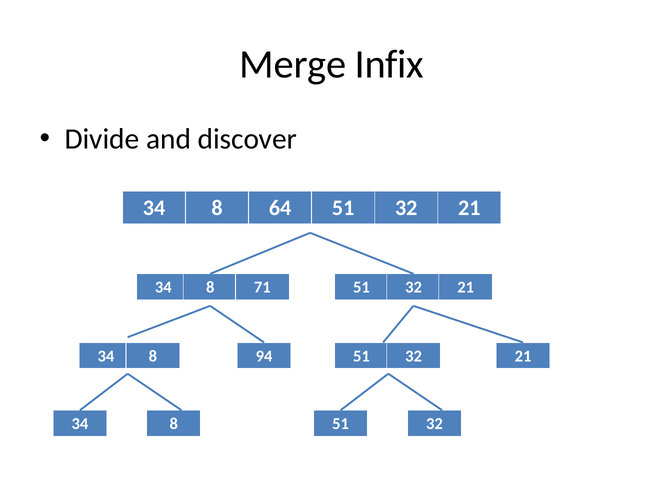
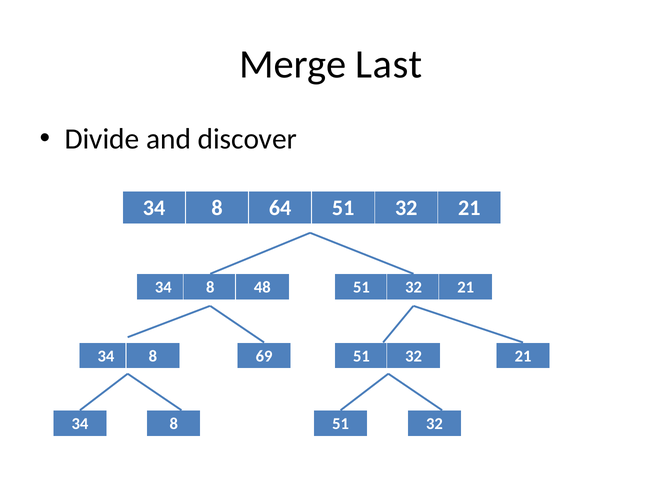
Infix: Infix -> Last
71: 71 -> 48
94: 94 -> 69
